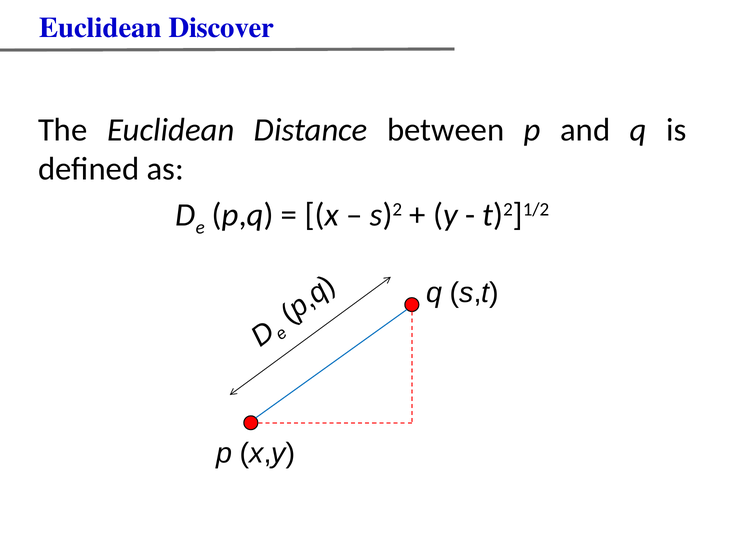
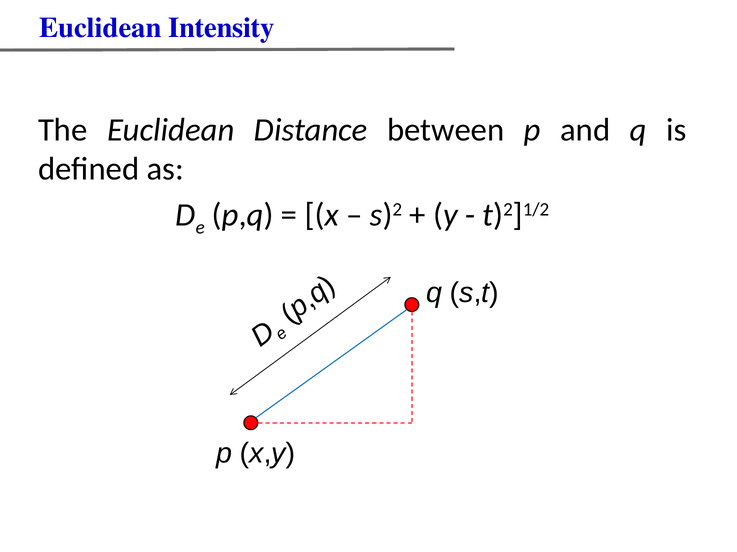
Discover: Discover -> Intensity
